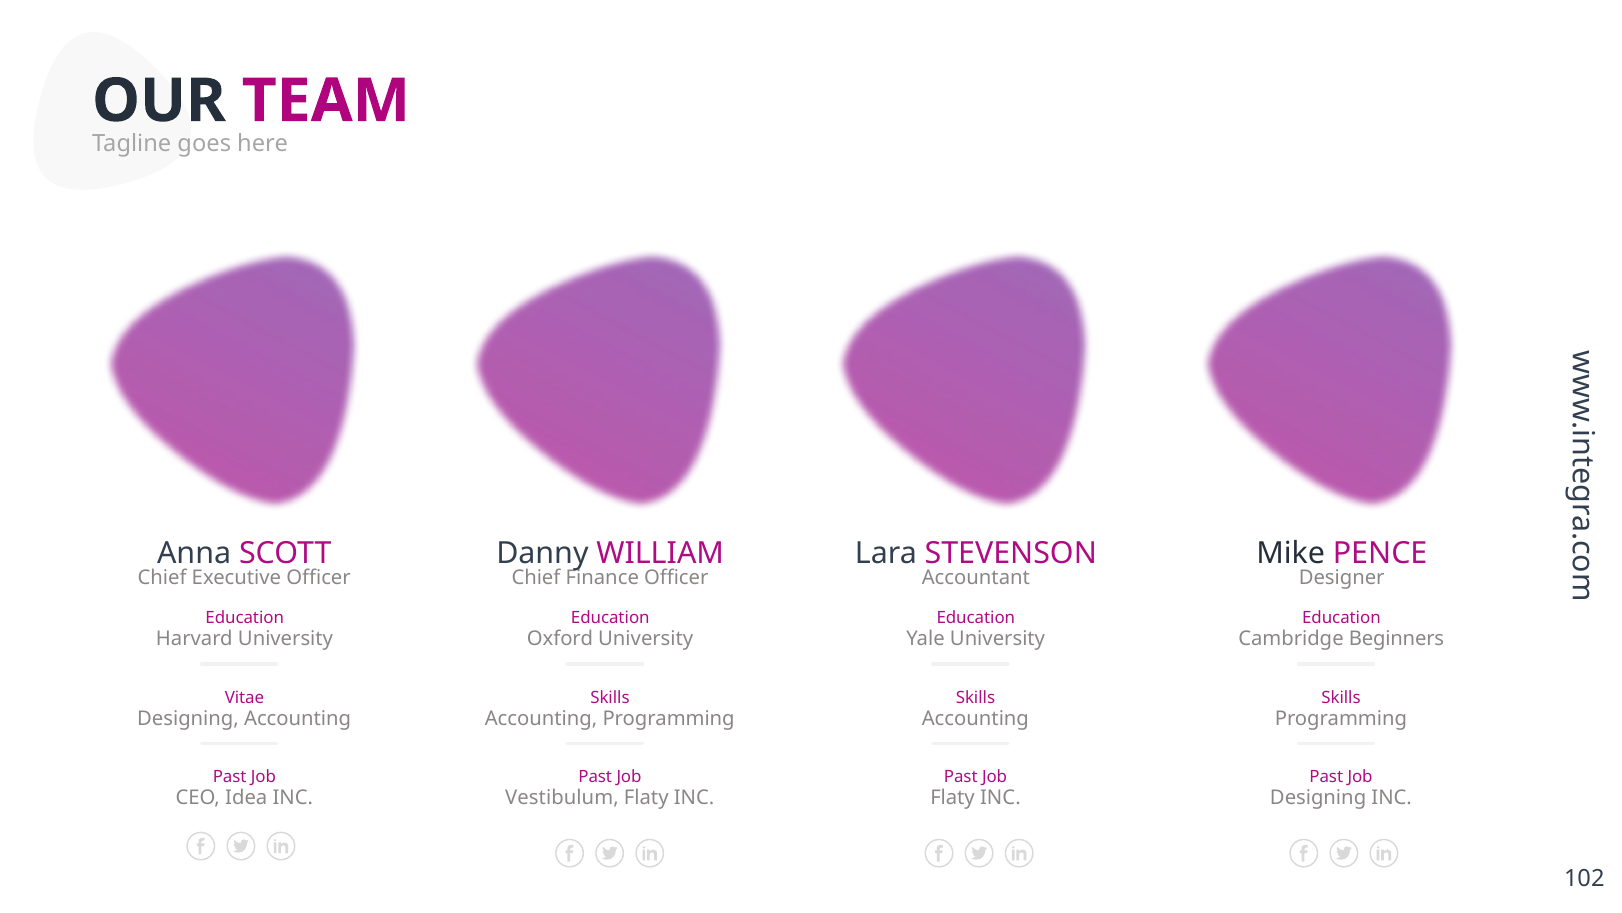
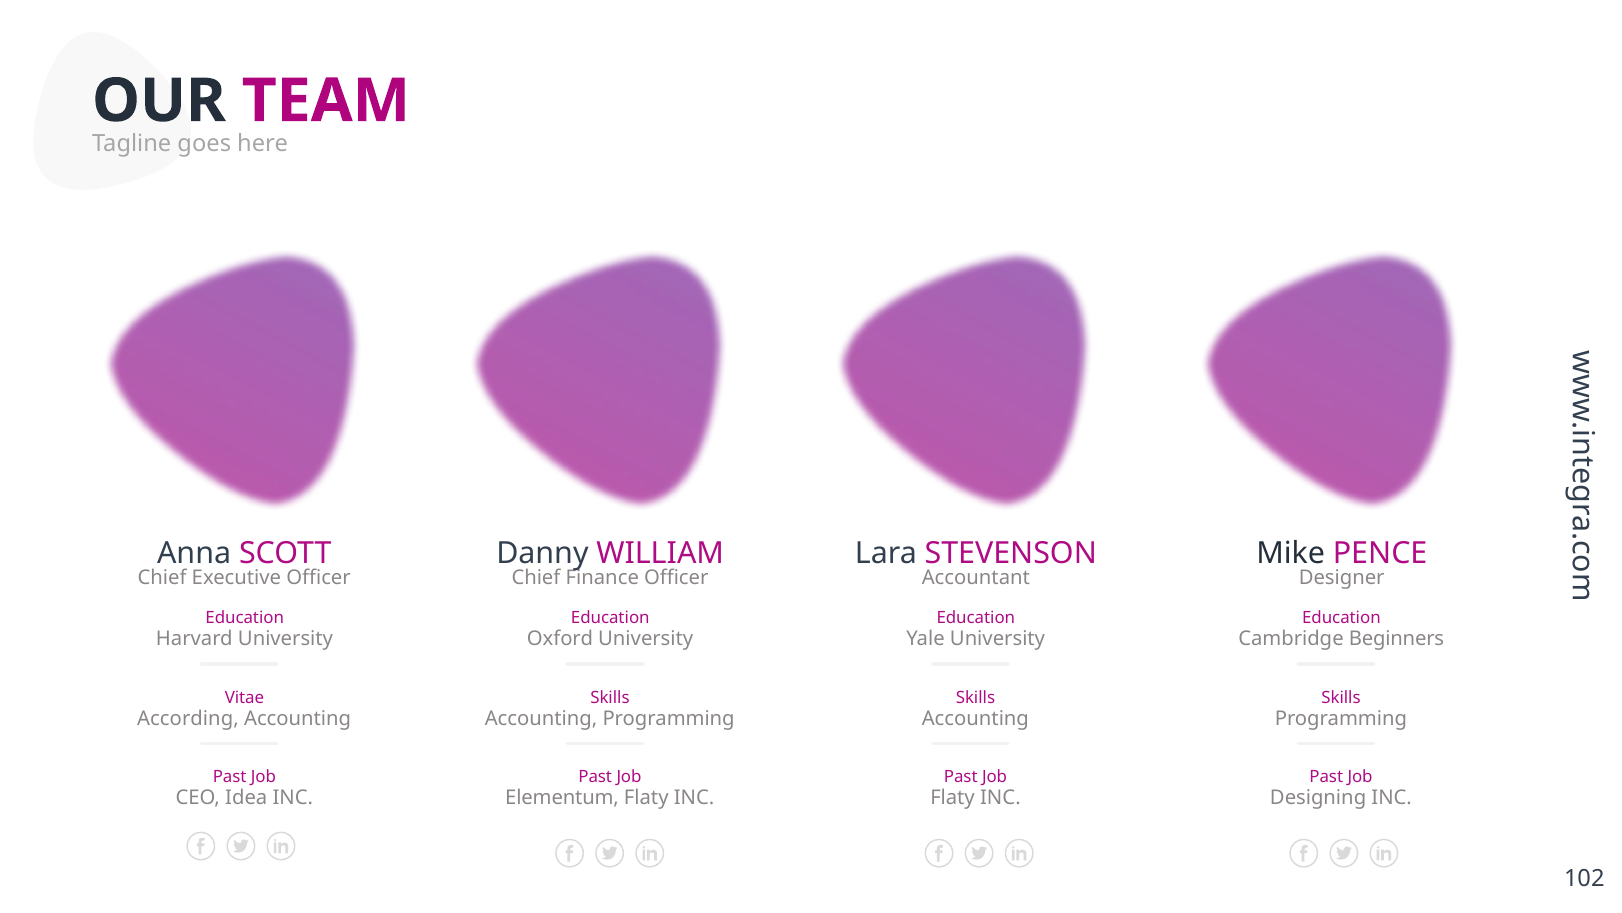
Designing at (188, 718): Designing -> According
Vestibulum: Vestibulum -> Elementum
